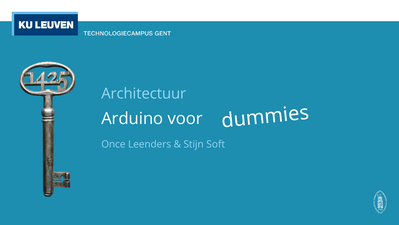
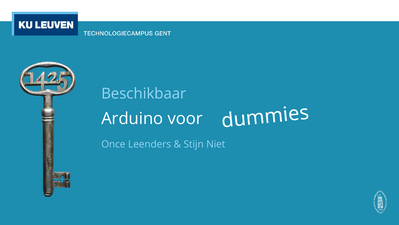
Architectuur: Architectuur -> Beschikbaar
Soft: Soft -> Niet
